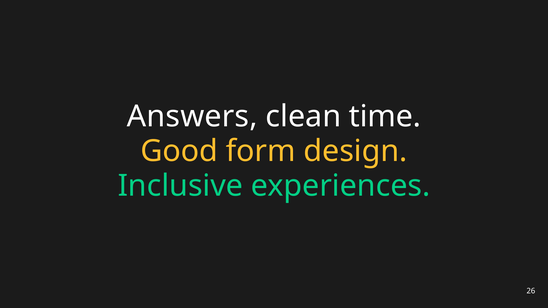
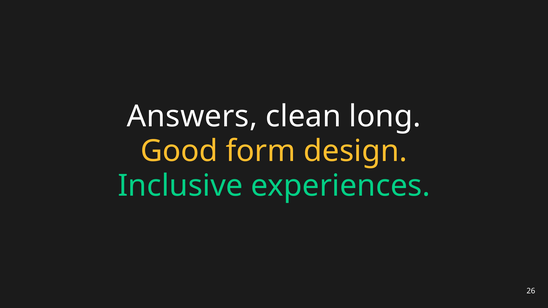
time: time -> long
